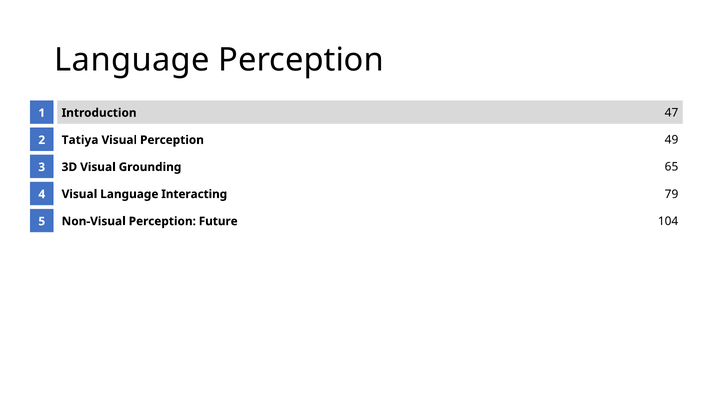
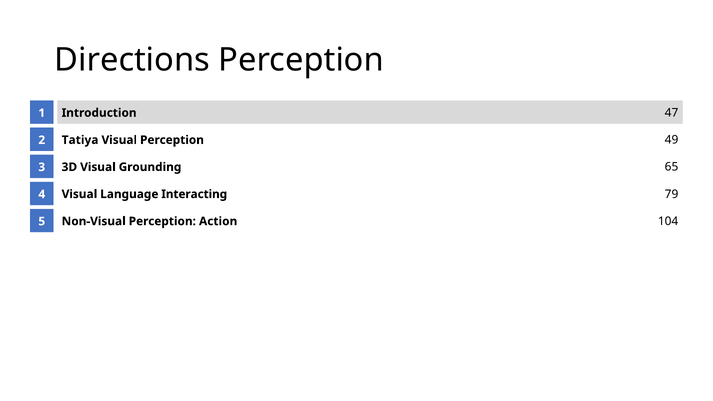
Language at (132, 60): Language -> Directions
Future: Future -> Action
